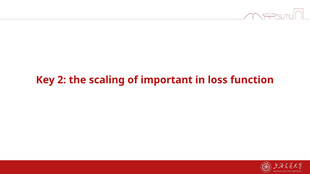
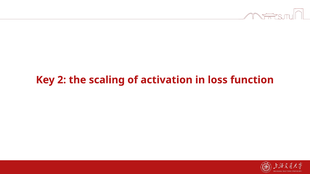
important: important -> activation
